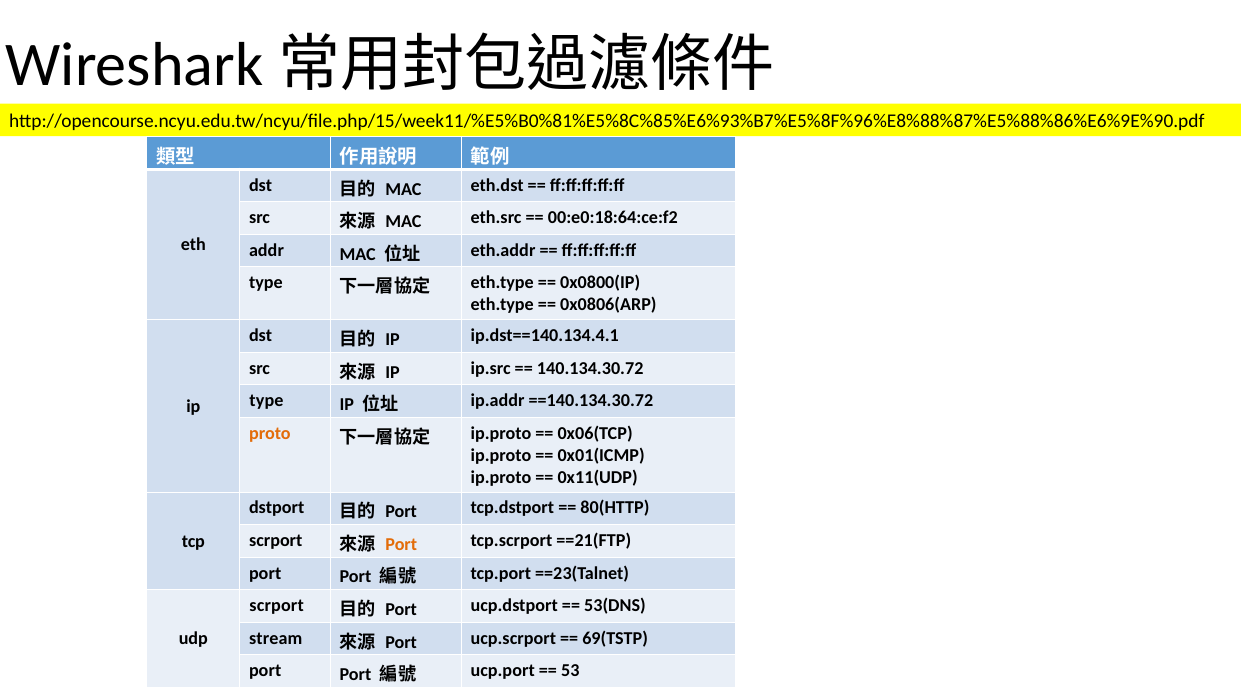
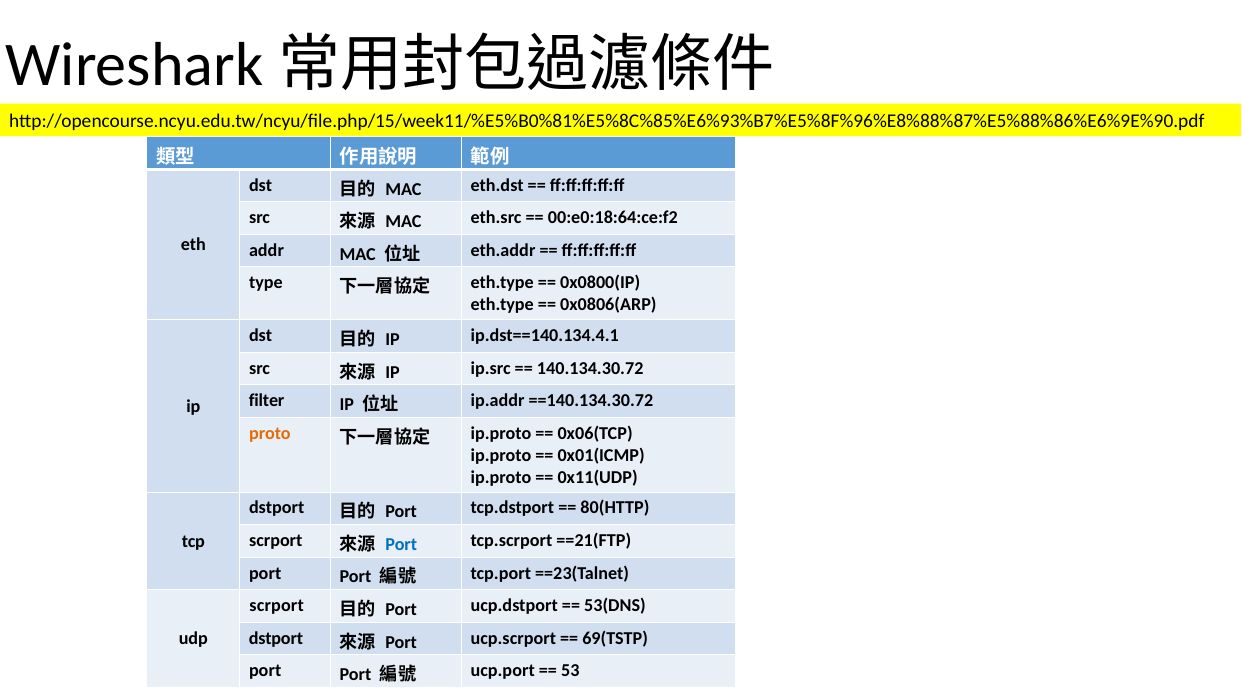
type at (266, 401): type -> filter
Port at (401, 544) colour: orange -> blue
stream at (276, 638): stream -> dstport
